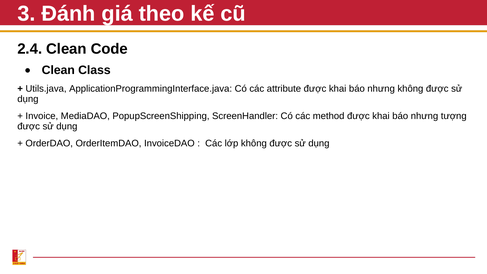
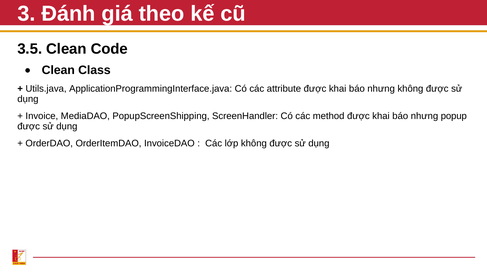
2.4: 2.4 -> 3.5
tượng: tượng -> popup
